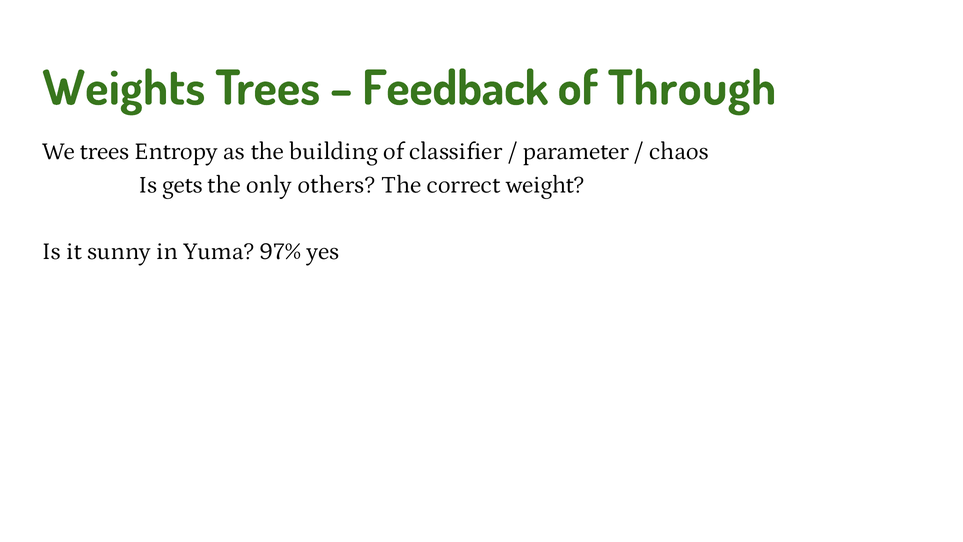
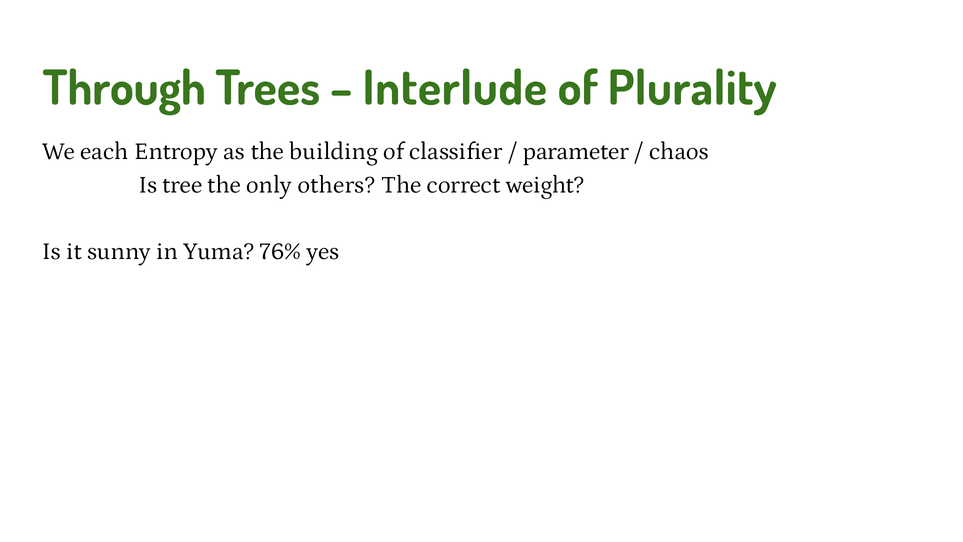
Weights: Weights -> Through
Feedback: Feedback -> Interlude
Through: Through -> Plurality
We trees: trees -> each
gets: gets -> tree
97%: 97% -> 76%
